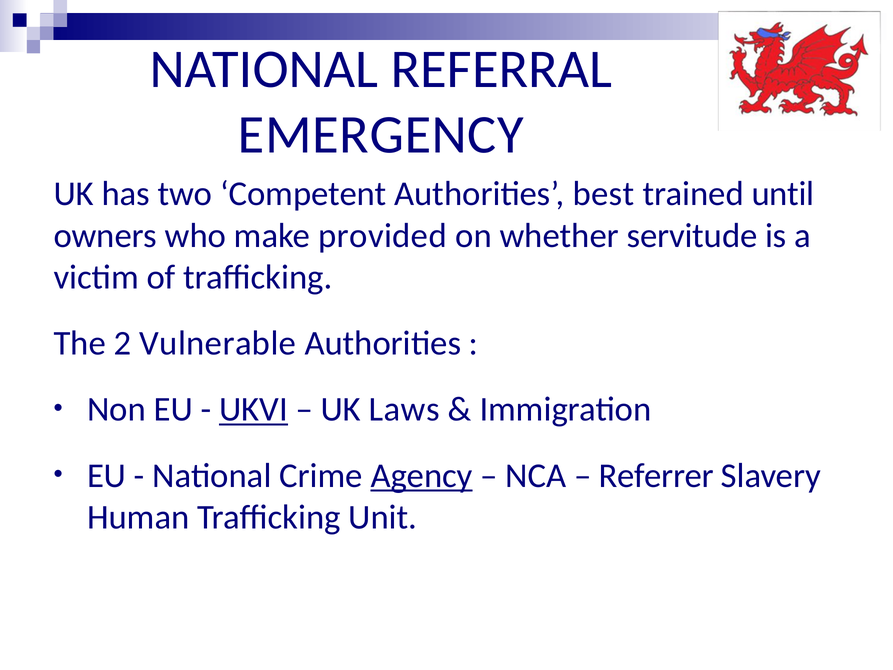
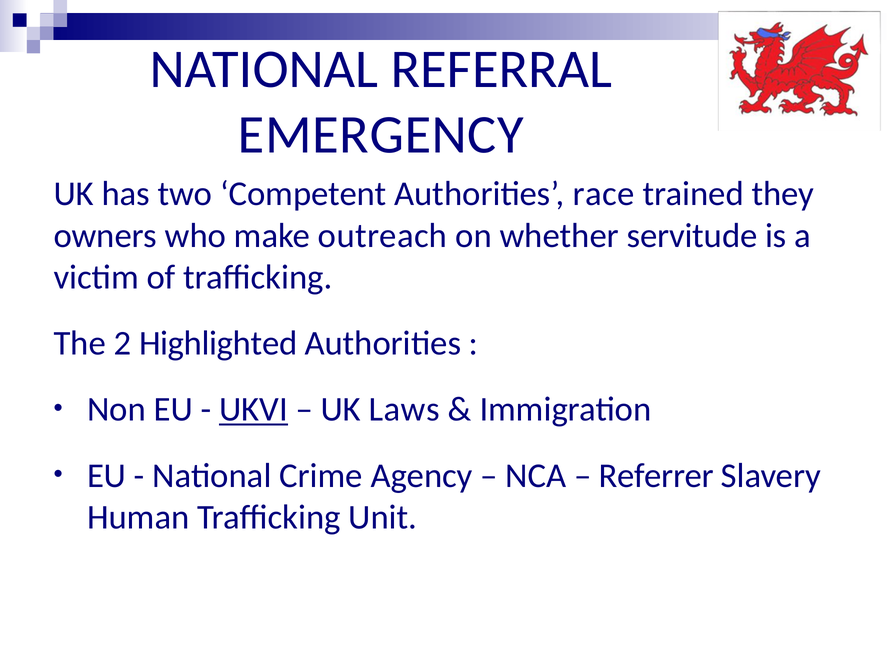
best: best -> race
until: until -> they
provided: provided -> outreach
Vulnerable: Vulnerable -> Highlighted
Agency underline: present -> none
